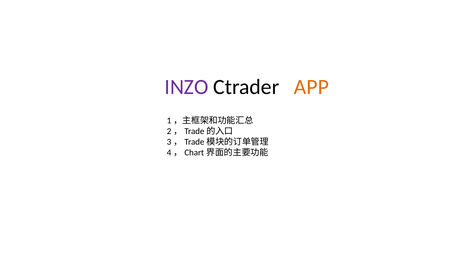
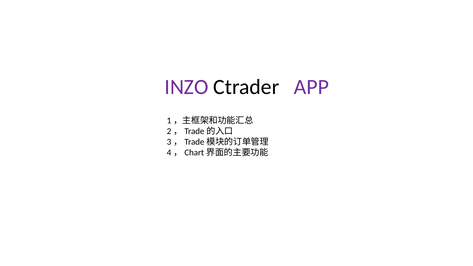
APP colour: orange -> purple
